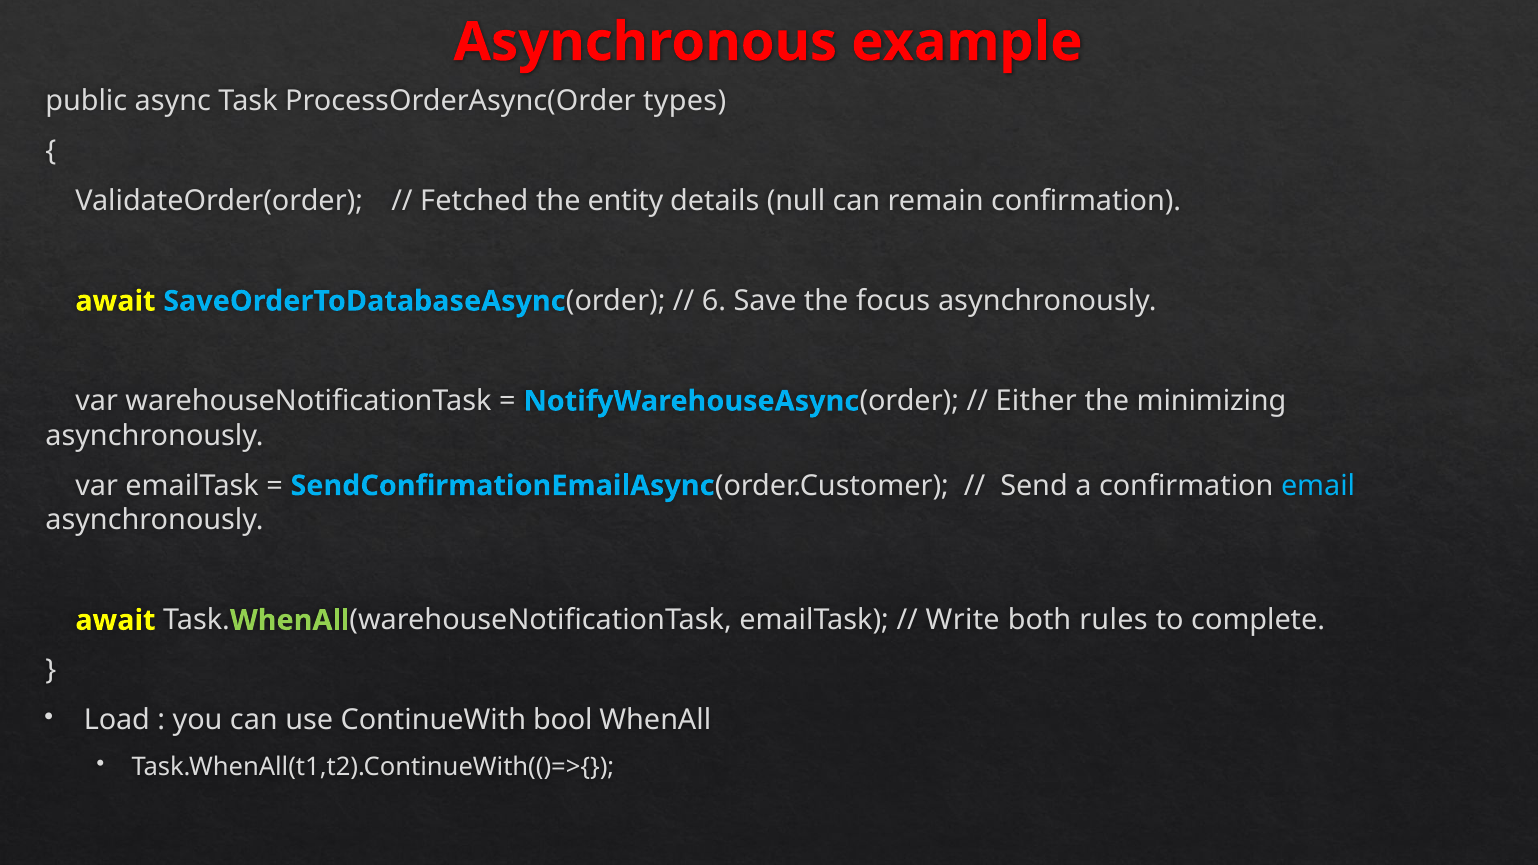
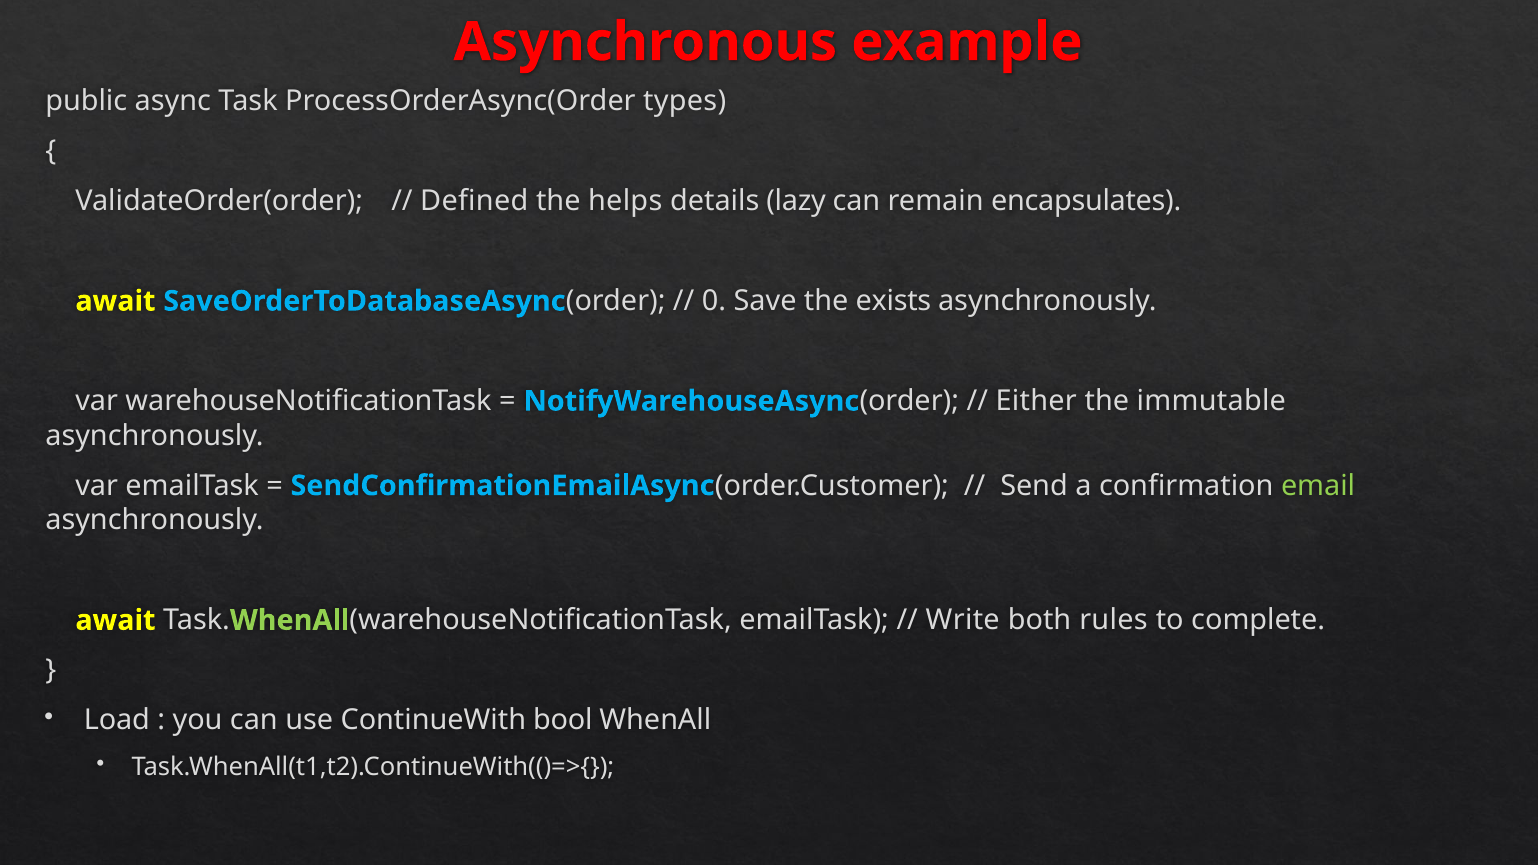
Fetched: Fetched -> Defined
entity: entity -> helps
null: null -> lazy
remain confirmation: confirmation -> encapsulates
6: 6 -> 0
focus: focus -> exists
minimizing: minimizing -> immutable
email colour: light blue -> light green
